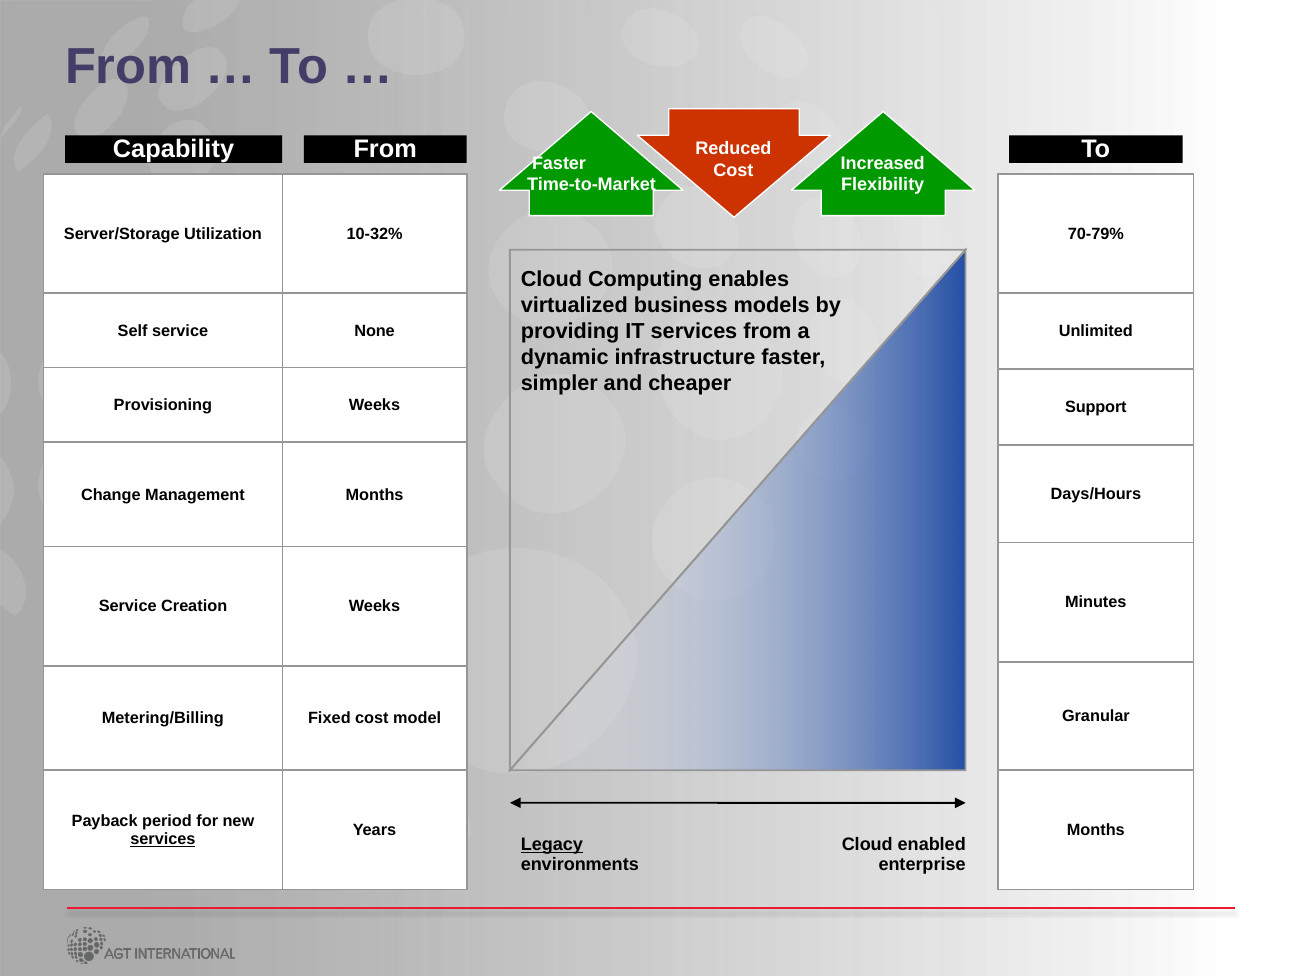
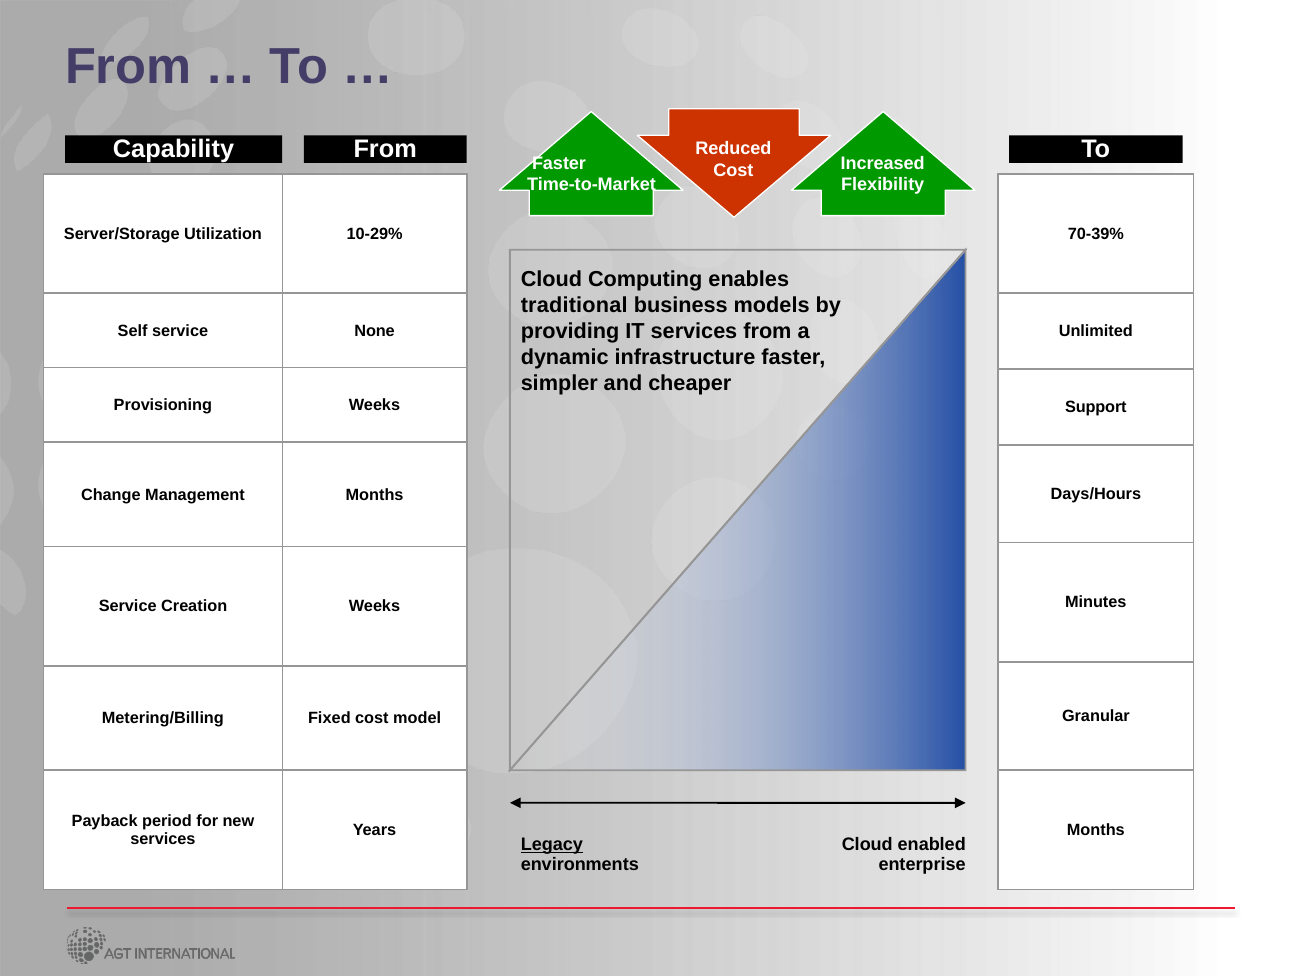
10-32%: 10-32% -> 10-29%
70-79%: 70-79% -> 70-39%
virtualized: virtualized -> traditional
services at (163, 840) underline: present -> none
